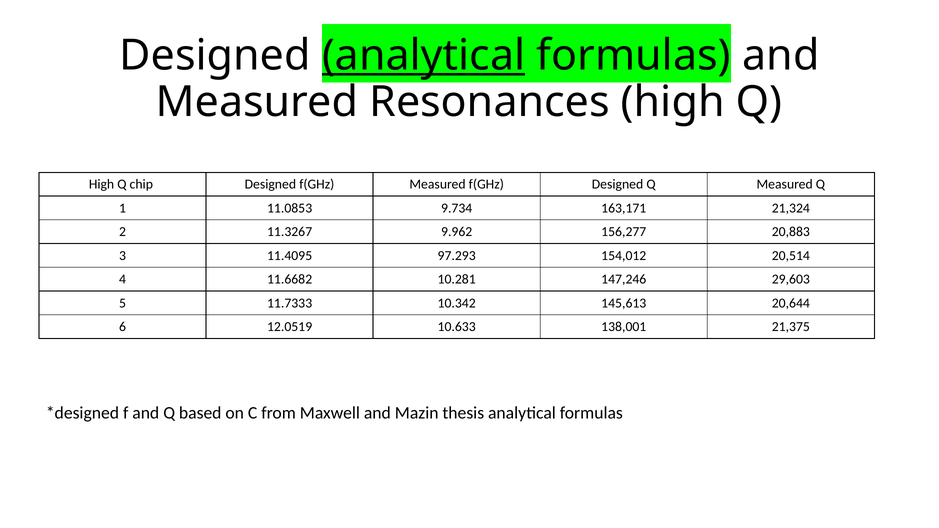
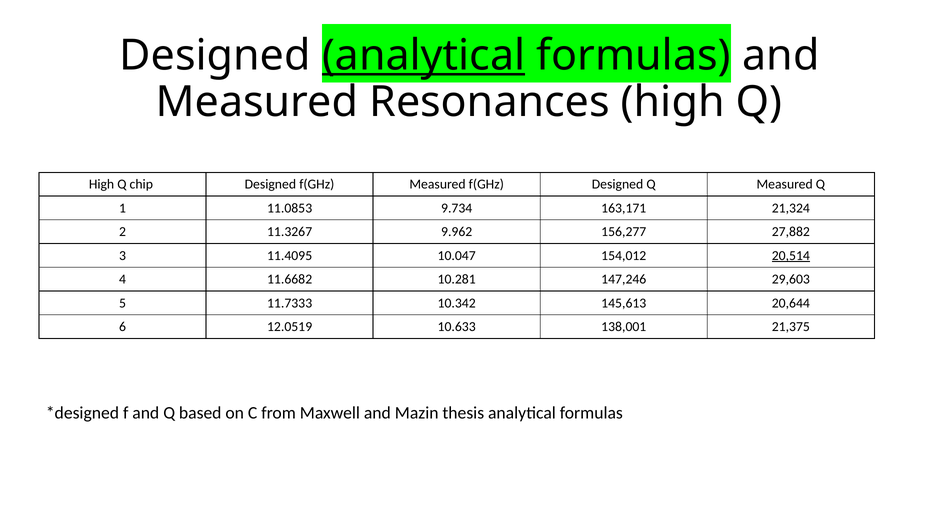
20,883: 20,883 -> 27,882
97.293: 97.293 -> 10.047
20,514 underline: none -> present
